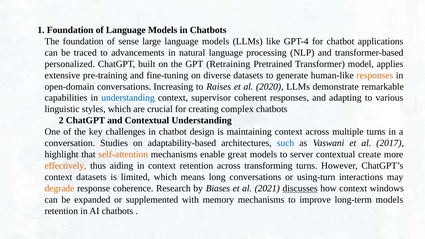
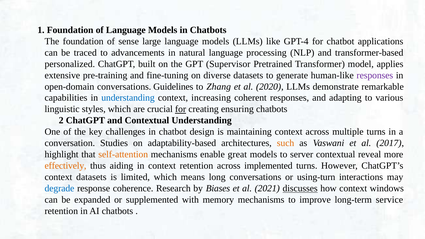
Retraining: Retraining -> Supervisor
responses at (375, 75) colour: orange -> purple
Increasing: Increasing -> Guidelines
Raises: Raises -> Zhang
supervisor: supervisor -> increasing
for at (181, 109) underline: none -> present
complex: complex -> ensuring
such colour: blue -> orange
create: create -> reveal
transforming: transforming -> implemented
degrade colour: orange -> blue
long-term models: models -> service
